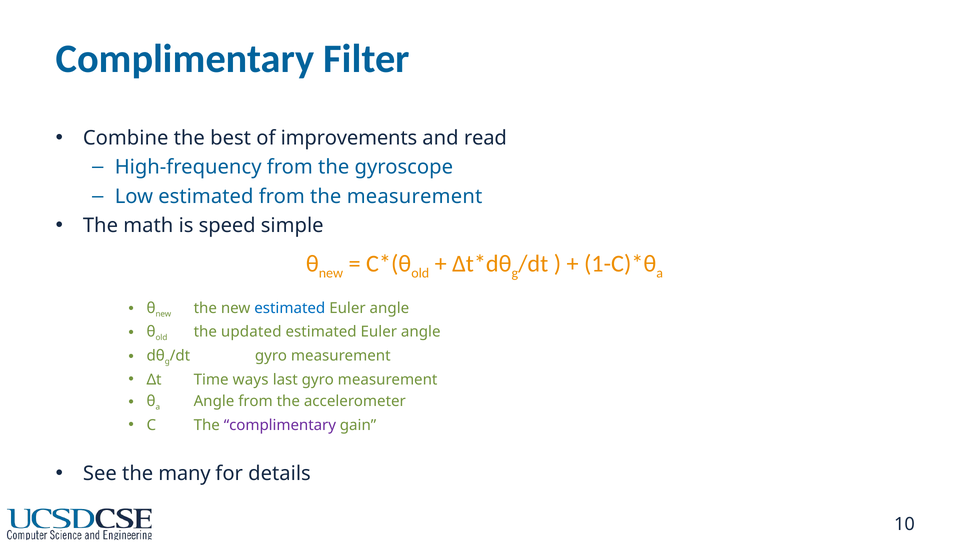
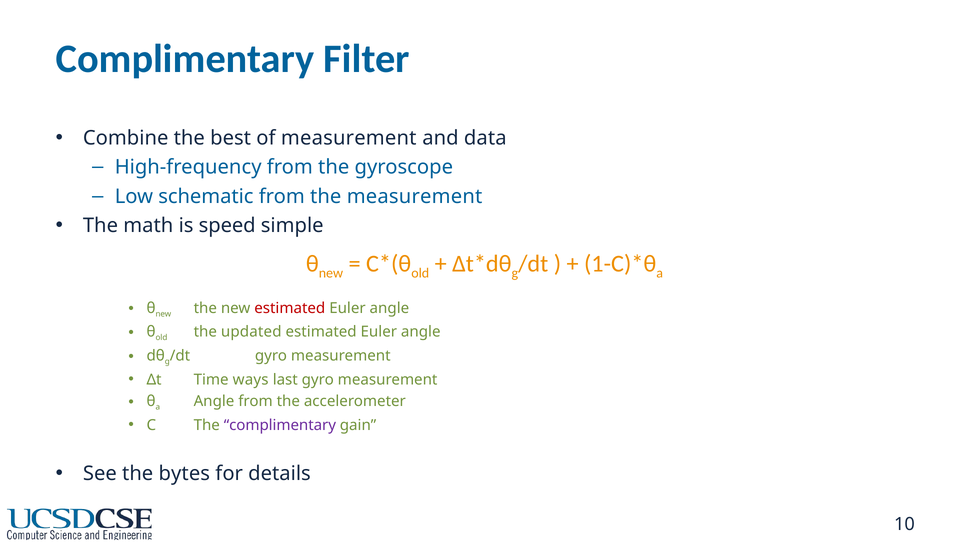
of improvements: improvements -> measurement
read: read -> data
Low estimated: estimated -> schematic
estimated at (290, 308) colour: blue -> red
many: many -> bytes
